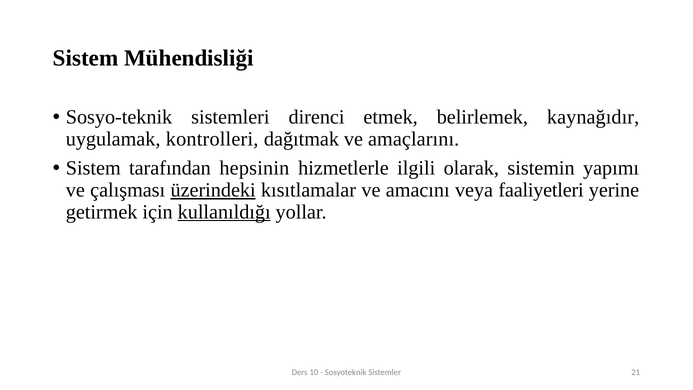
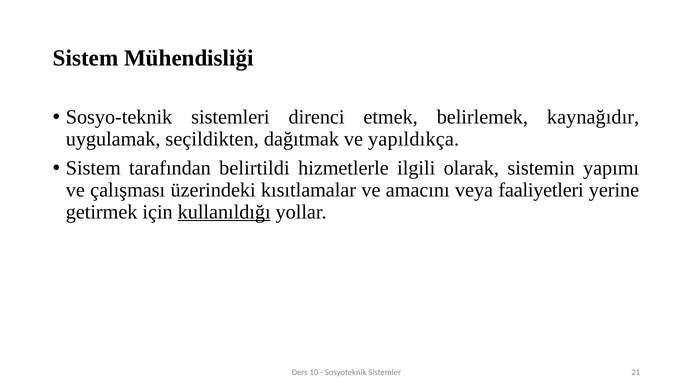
kontrolleri: kontrolleri -> seçildikten
amaçlarını: amaçlarını -> yapıldıkça
hepsinin: hepsinin -> belirtildi
üzerindeki underline: present -> none
